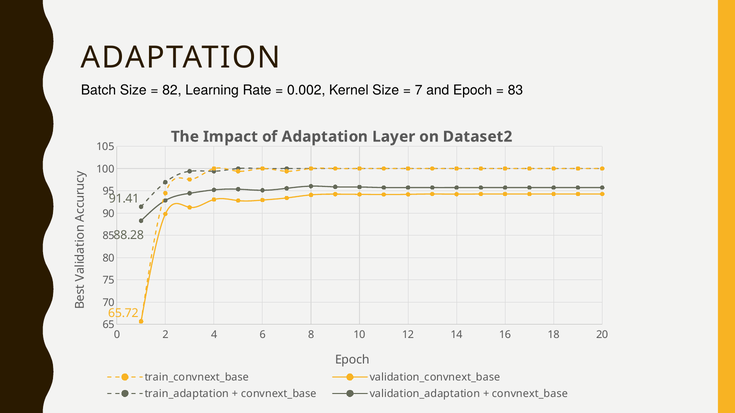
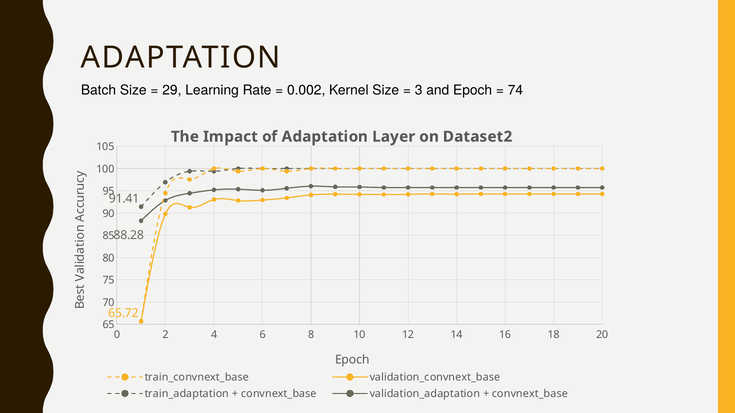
82: 82 -> 29
7: 7 -> 3
83: 83 -> 74
